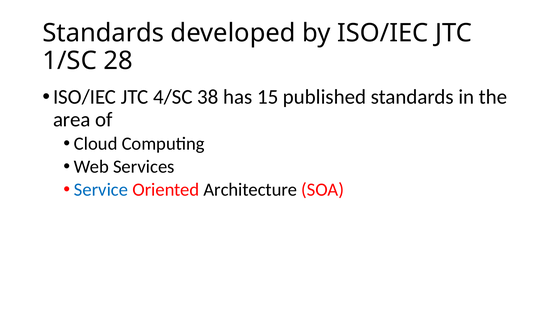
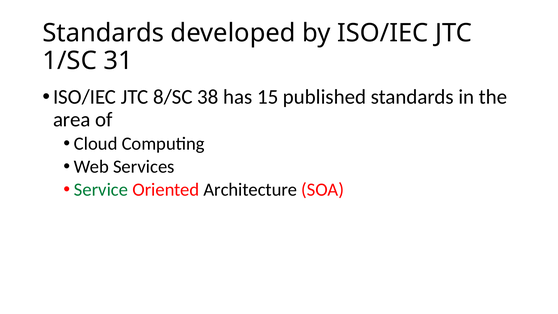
28: 28 -> 31
4/SC: 4/SC -> 8/SC
Service colour: blue -> green
